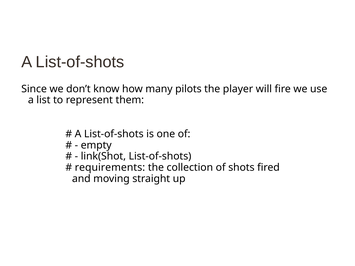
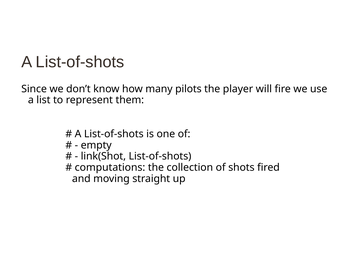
requirements: requirements -> computations
